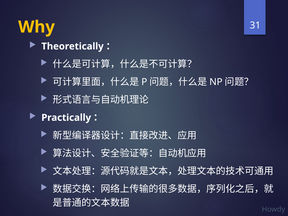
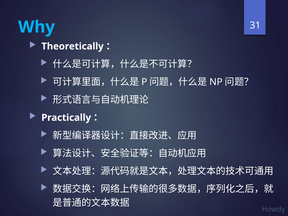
Why colour: yellow -> light blue
